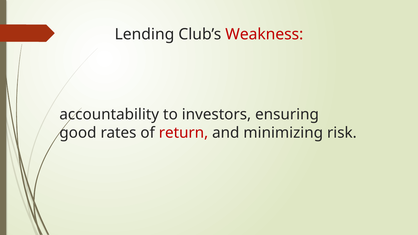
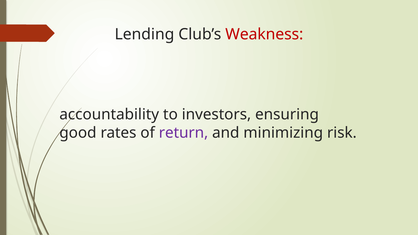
return colour: red -> purple
